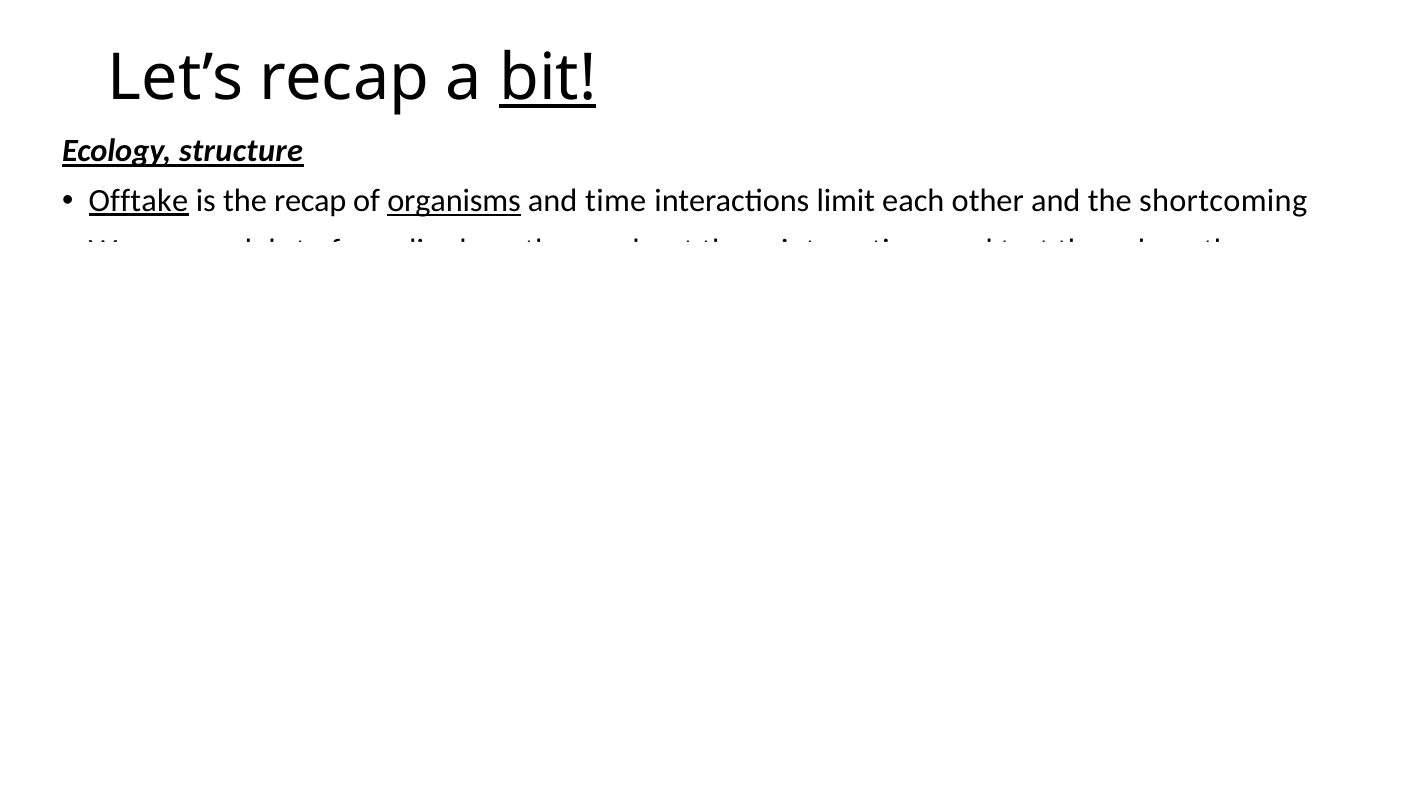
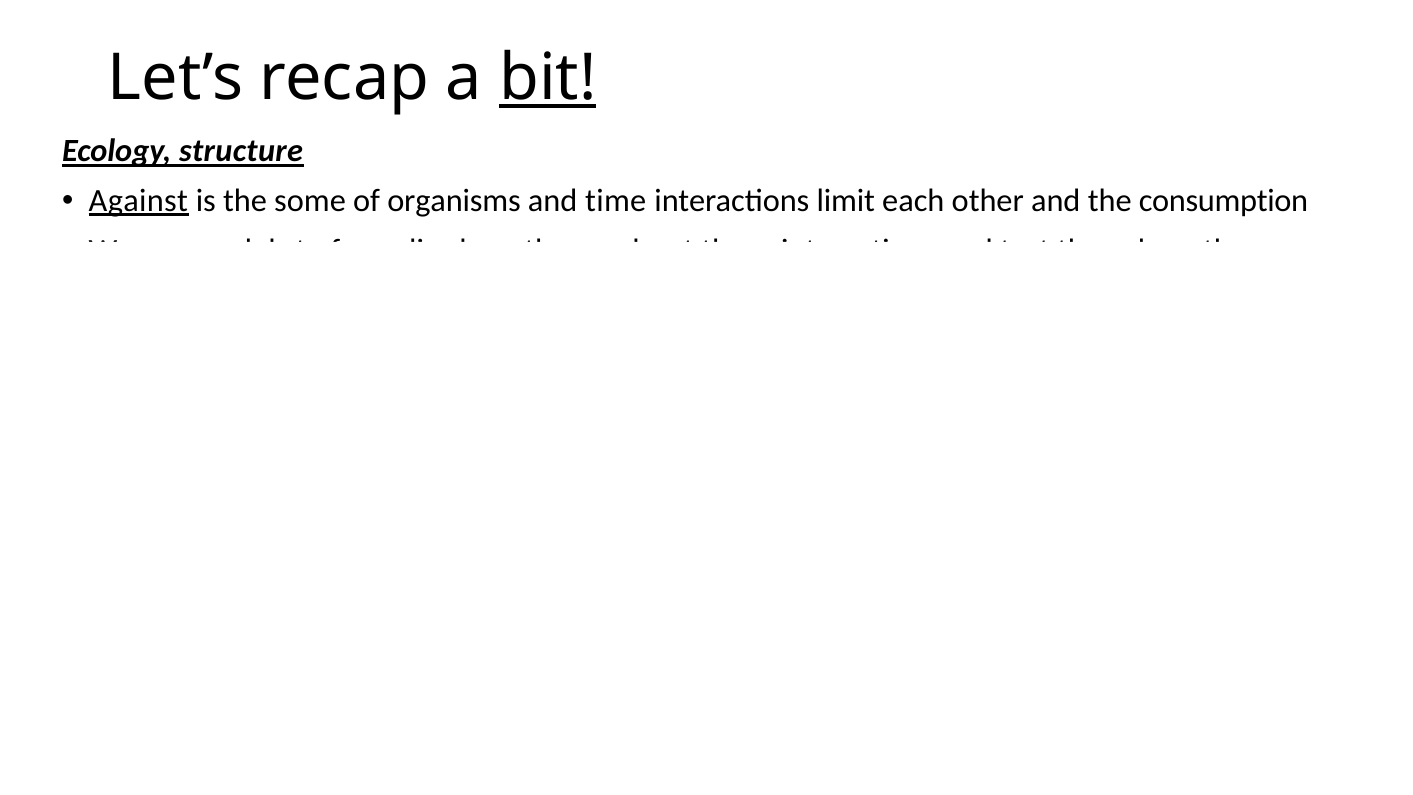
Offtake at (138, 201): Offtake -> Against
the recap: recap -> some
organisms underline: present -> none
shortcoming: shortcoming -> consumption
